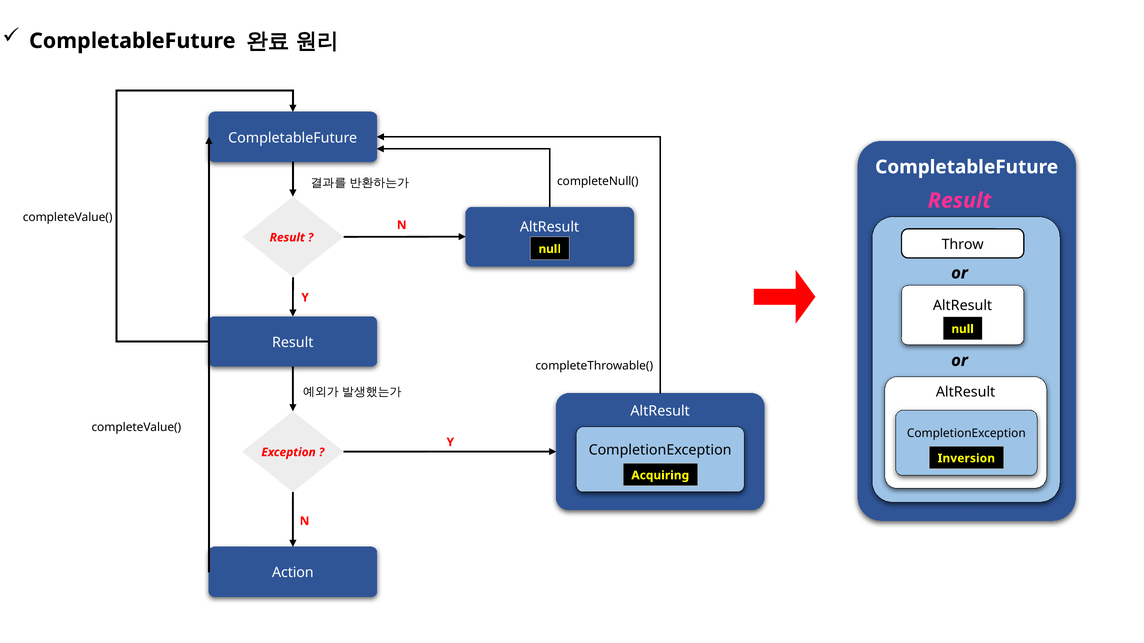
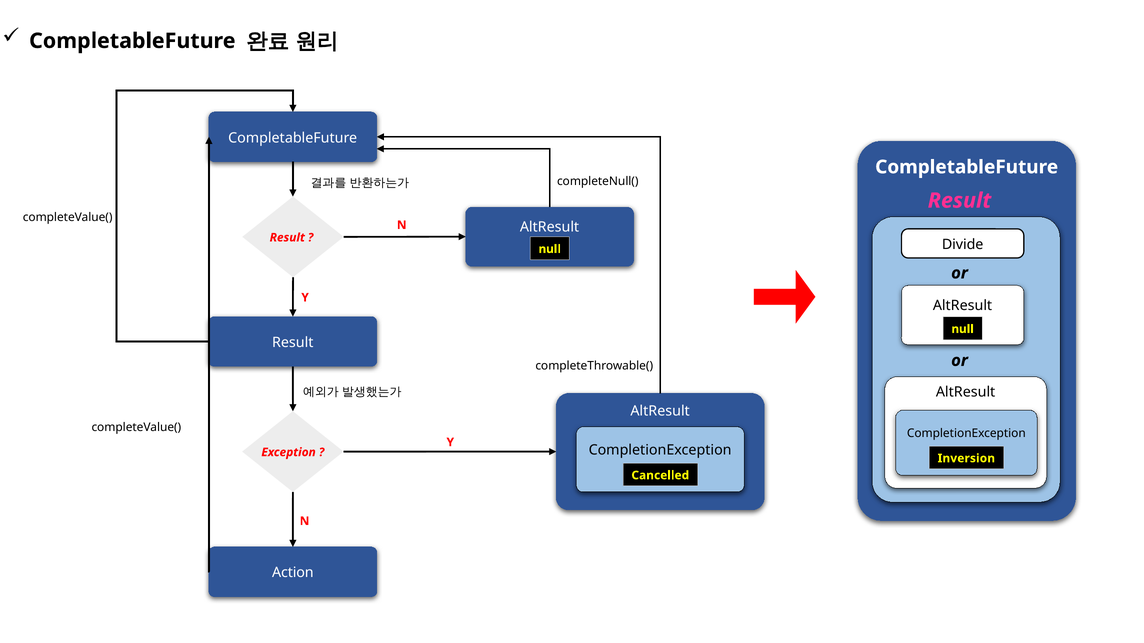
Throw: Throw -> Divide
Acquiring: Acquiring -> Cancelled
